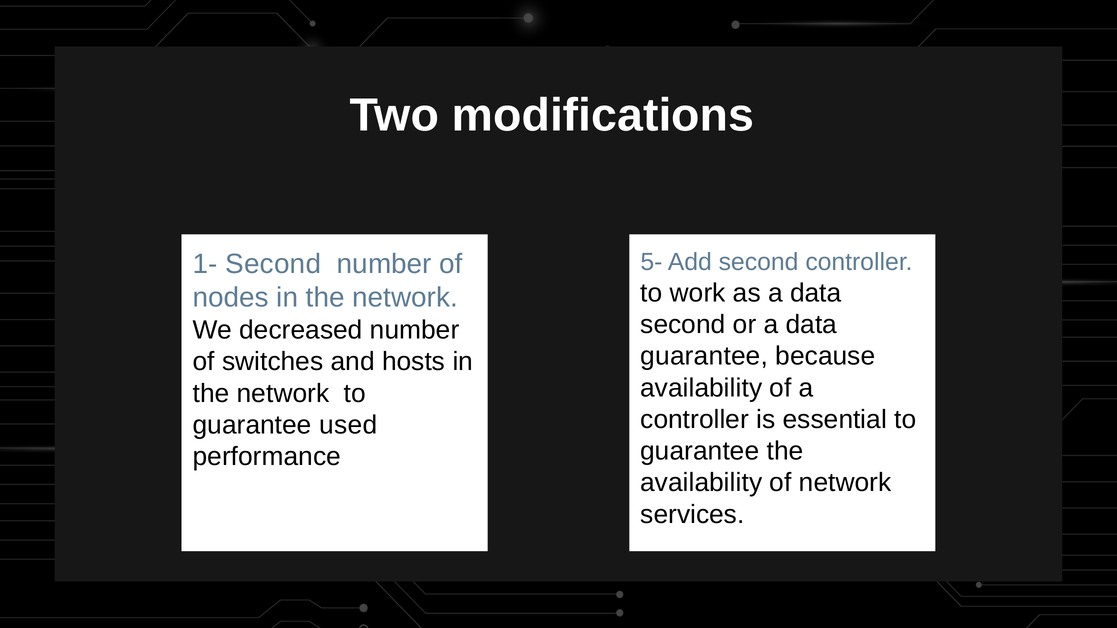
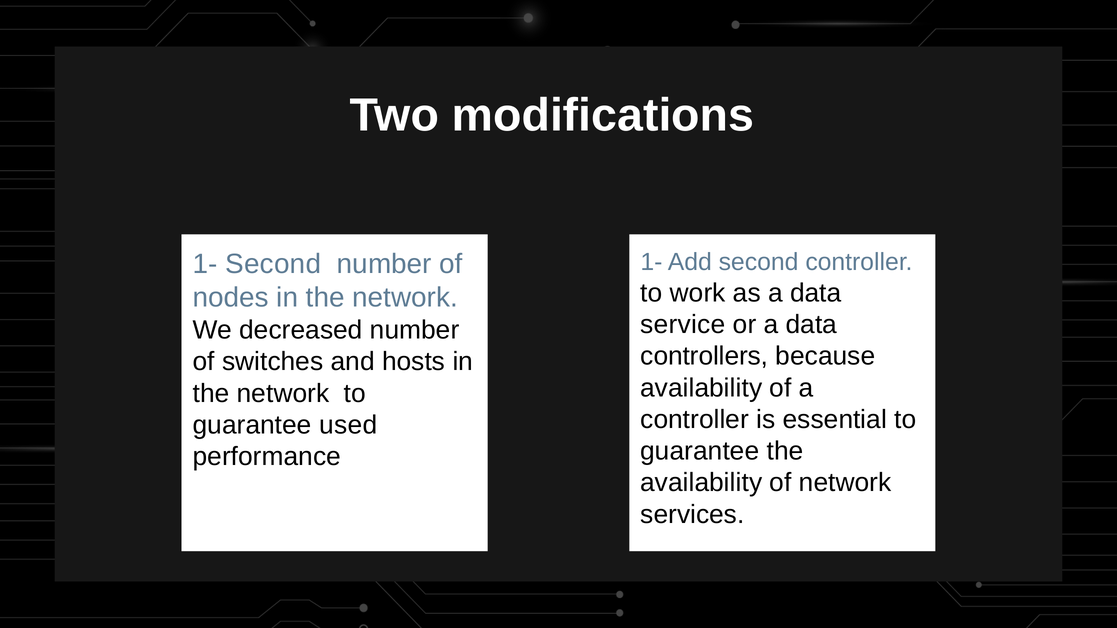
5- at (651, 262): 5- -> 1-
second at (683, 325): second -> service
guarantee at (704, 356): guarantee -> controllers
